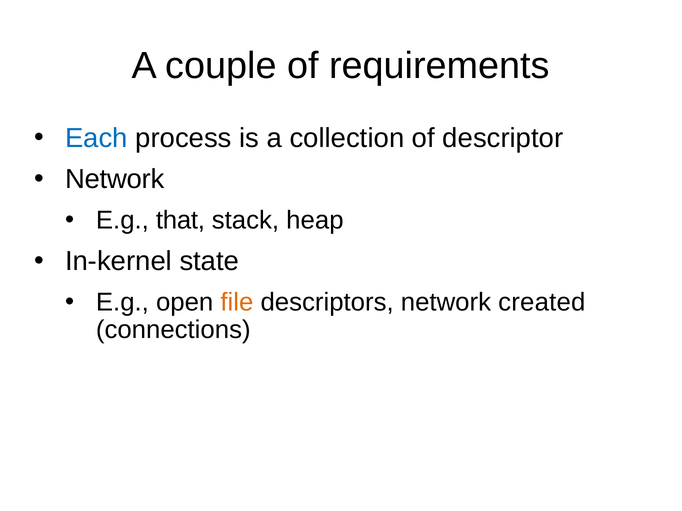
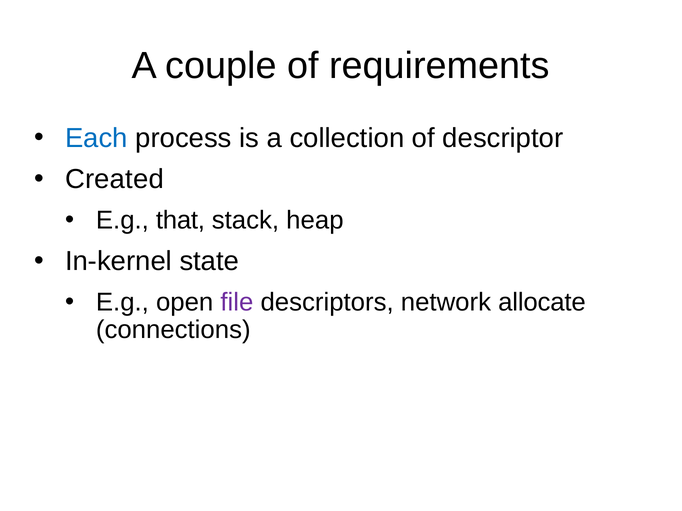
Network at (115, 180): Network -> Created
file colour: orange -> purple
created: created -> allocate
